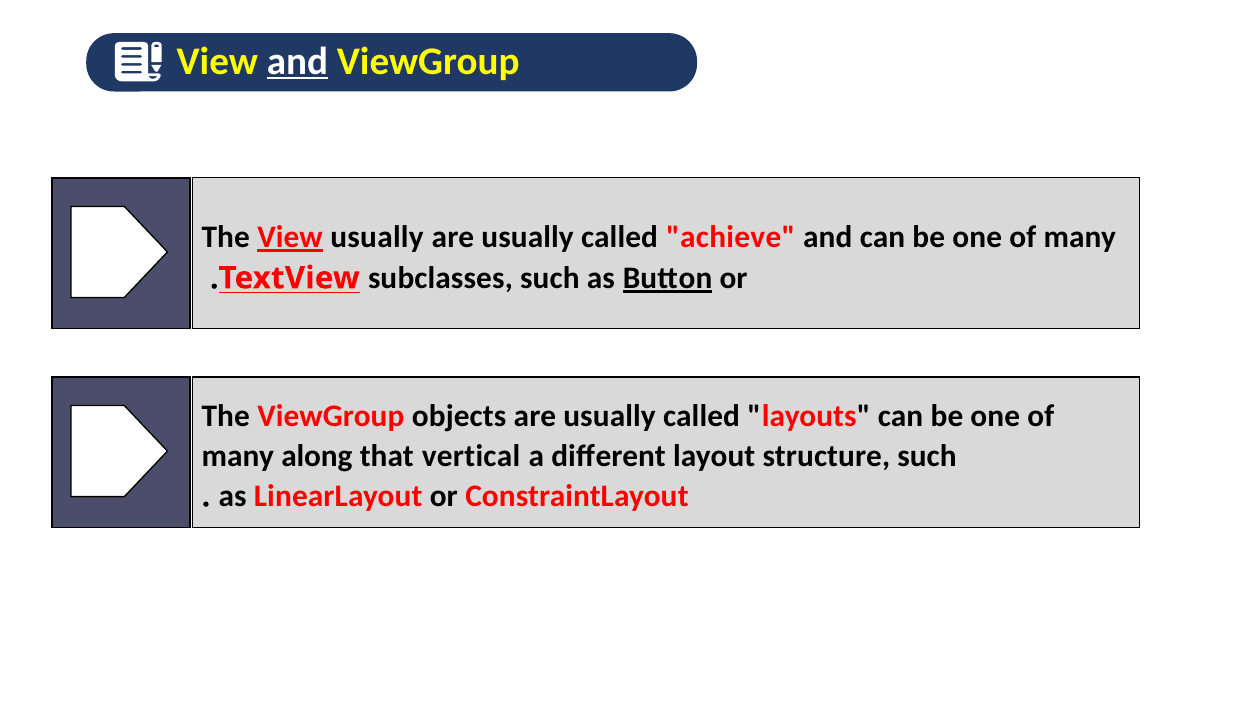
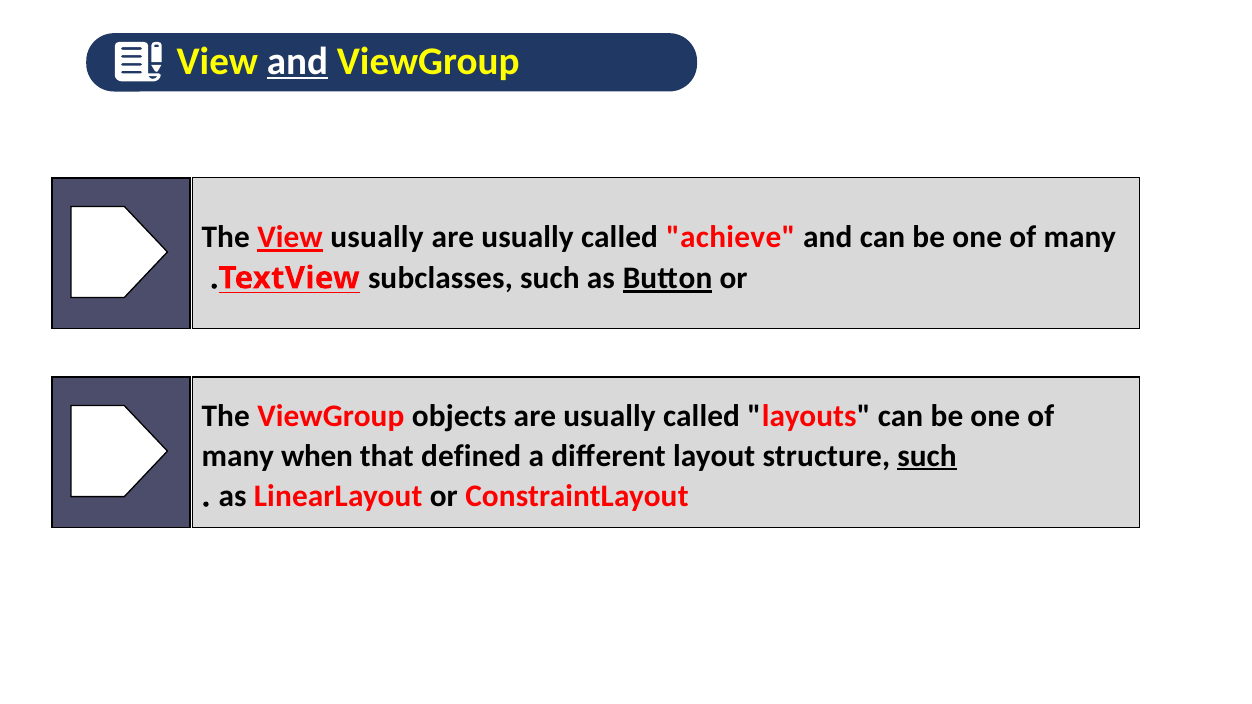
along: along -> when
vertical: vertical -> defined
such at (927, 456) underline: none -> present
